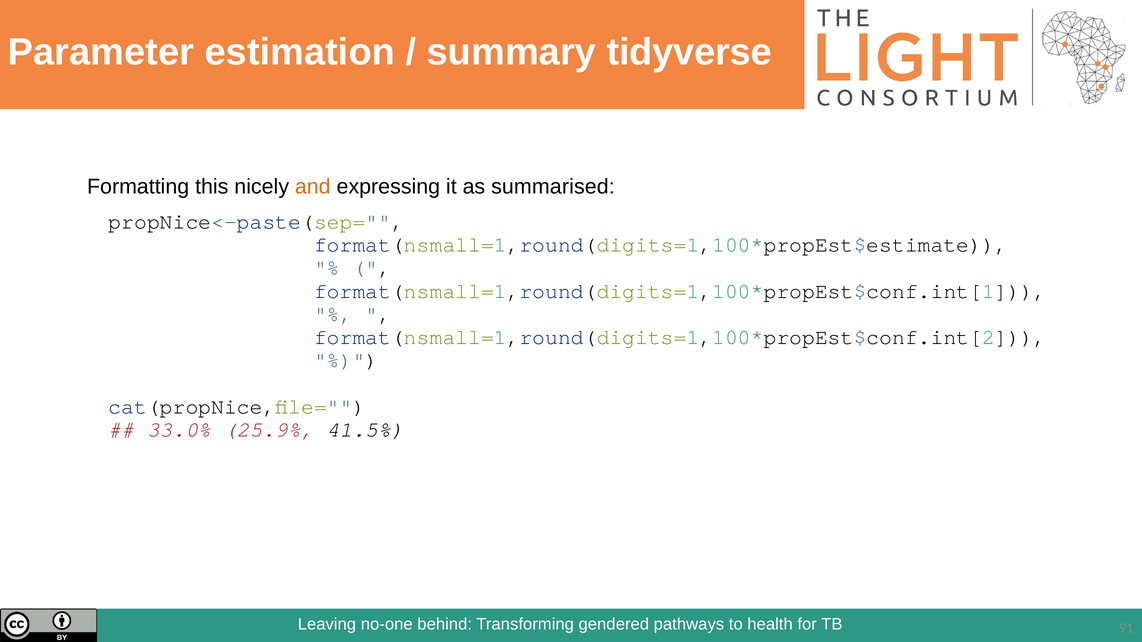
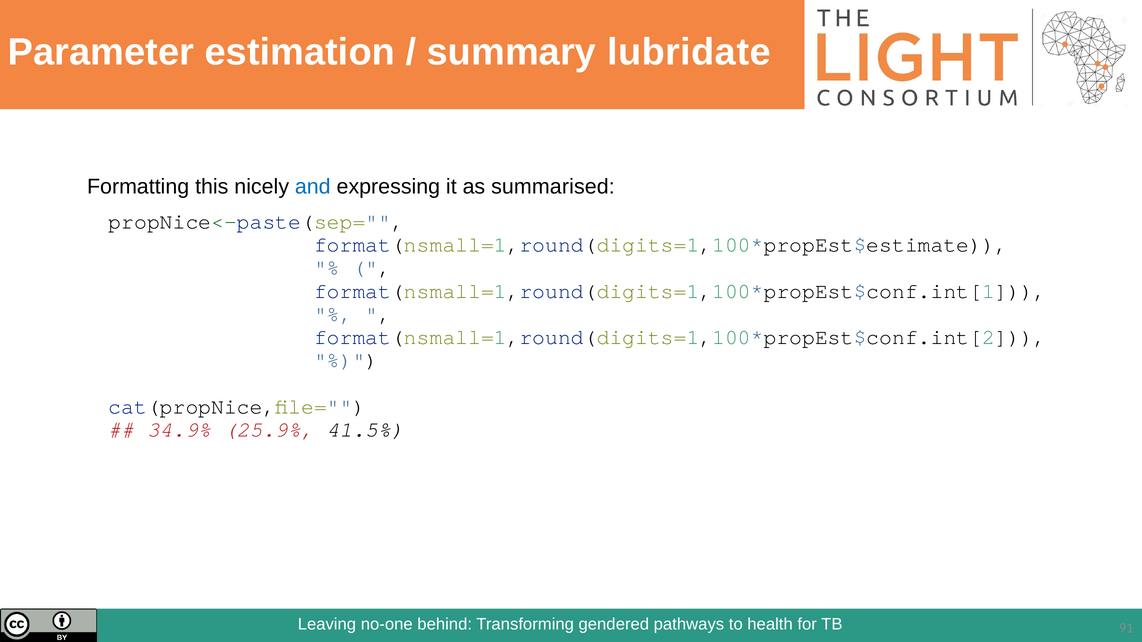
tidyverse: tidyverse -> lubridate
and colour: orange -> blue
33.0%: 33.0% -> 34.9%
